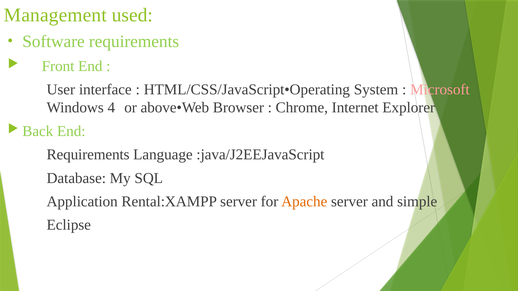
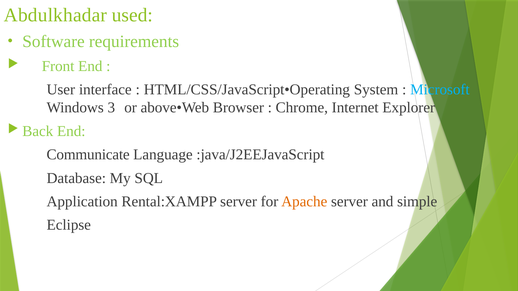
Management: Management -> Abdulkhadar
Microsoft colour: pink -> light blue
4: 4 -> 3
Requirements at (88, 155): Requirements -> Communicate
